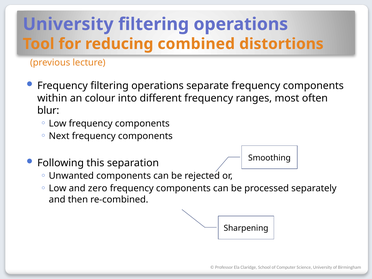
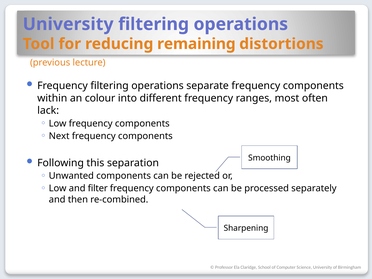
combined: combined -> remaining
blur: blur -> lack
zero: zero -> filter
